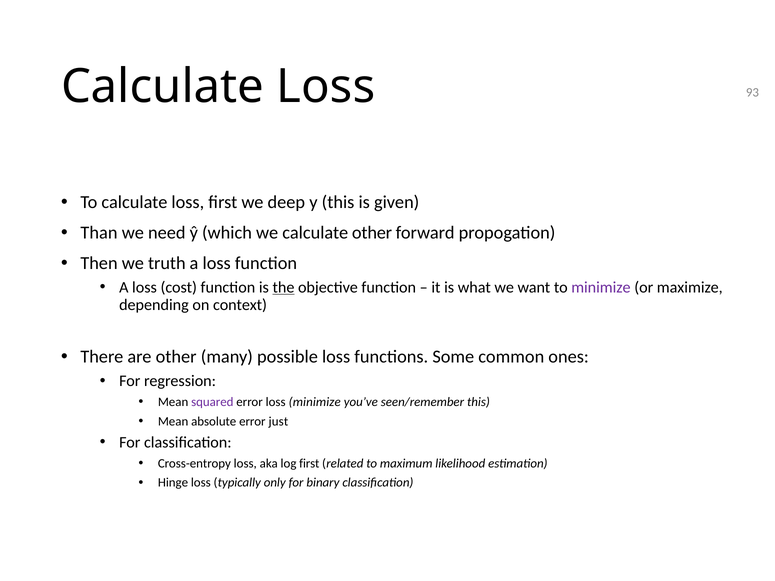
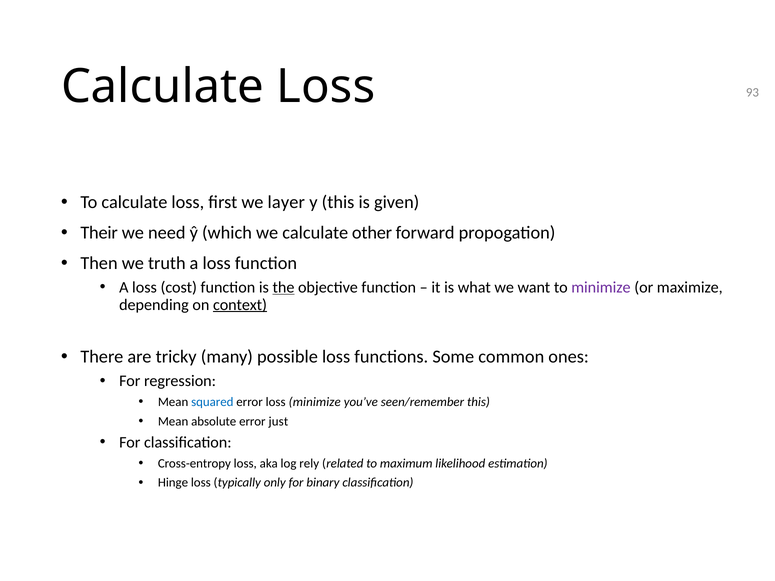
deep: deep -> layer
Than: Than -> Their
context underline: none -> present
are other: other -> tricky
squared colour: purple -> blue
log first: first -> rely
